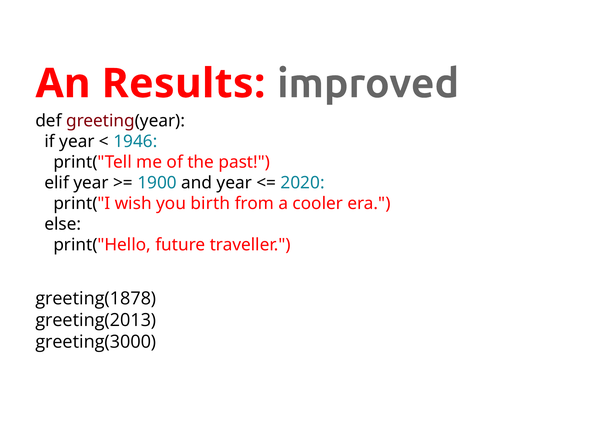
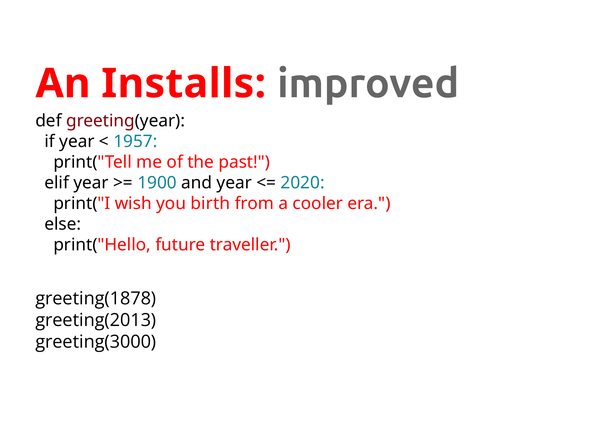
Results: Results -> Installs
1946: 1946 -> 1957
